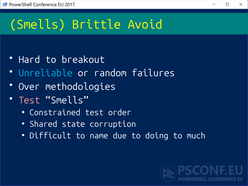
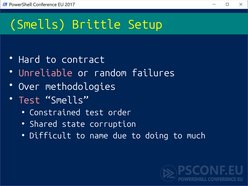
Avoid: Avoid -> Setup
breakout: breakout -> contract
Unreliable colour: light blue -> pink
